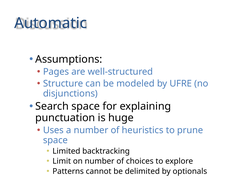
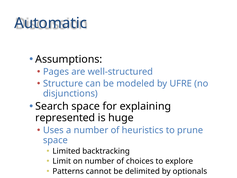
punctuation: punctuation -> represented
